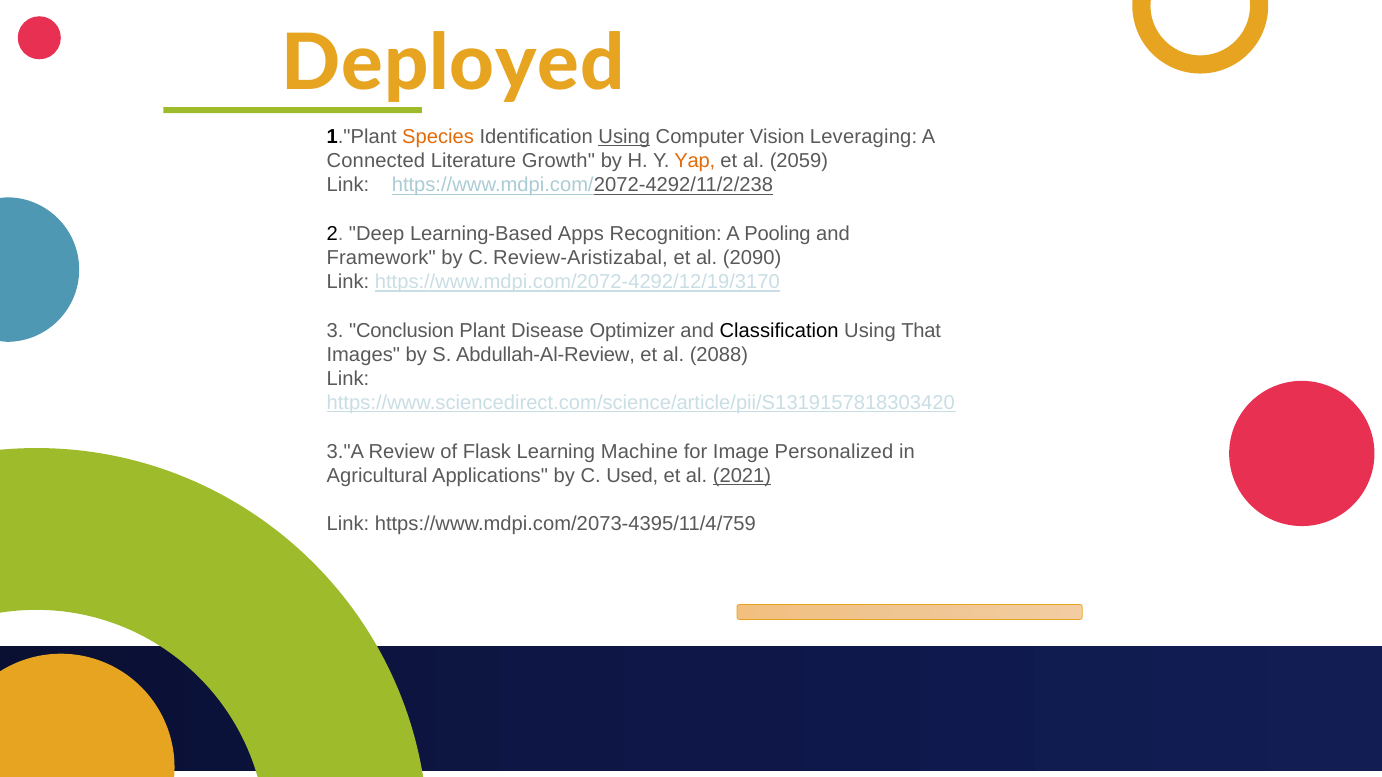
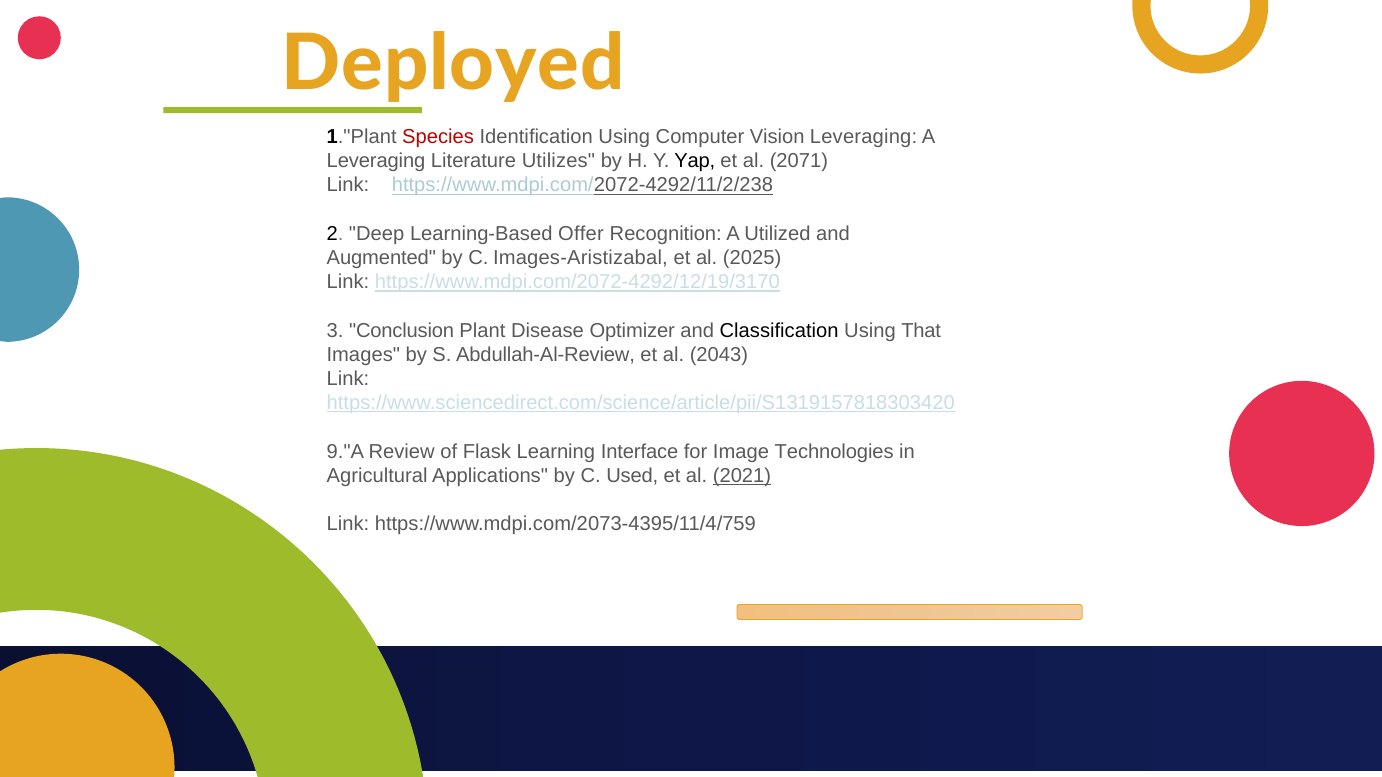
Species colour: orange -> red
Using at (624, 137) underline: present -> none
Connected at (376, 161): Connected -> Leveraging
Growth: Growth -> Utilizes
Yap colour: orange -> black
2059: 2059 -> 2071
Apps: Apps -> Offer
Pooling: Pooling -> Utilized
Framework: Framework -> Augmented
Review-Aristizabal: Review-Aristizabal -> Images-Aristizabal
2090: 2090 -> 2025
2088: 2088 -> 2043
3."A: 3."A -> 9."A
Machine: Machine -> Interface
Personalized: Personalized -> Technologies
